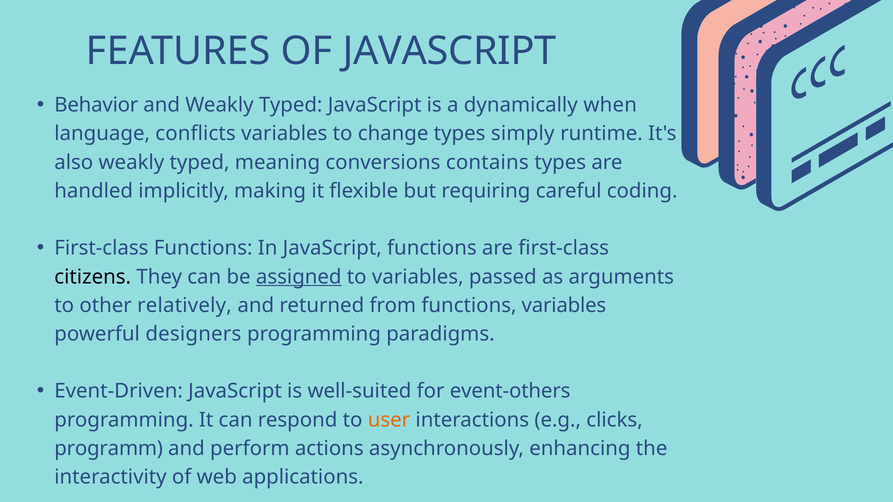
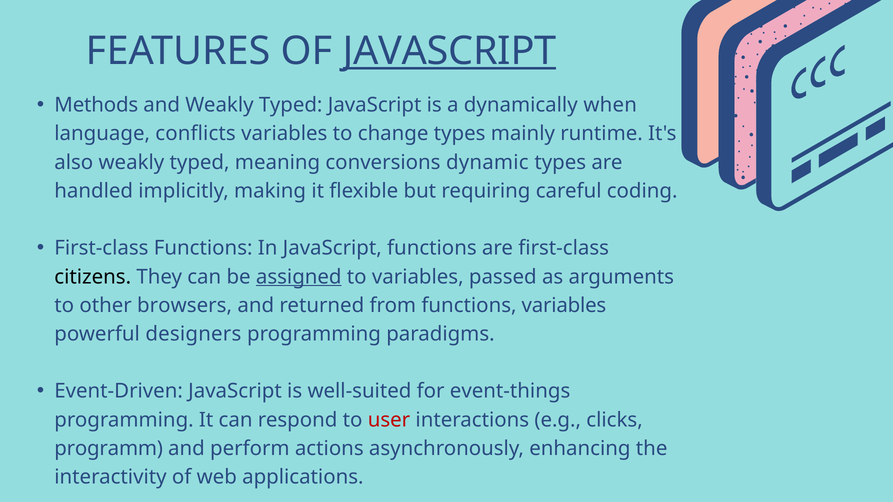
JAVASCRIPT at (450, 51) underline: none -> present
Behavior: Behavior -> Methods
simply: simply -> mainly
contains: contains -> dynamic
relatively: relatively -> browsers
event-others: event-others -> event-things
user colour: orange -> red
